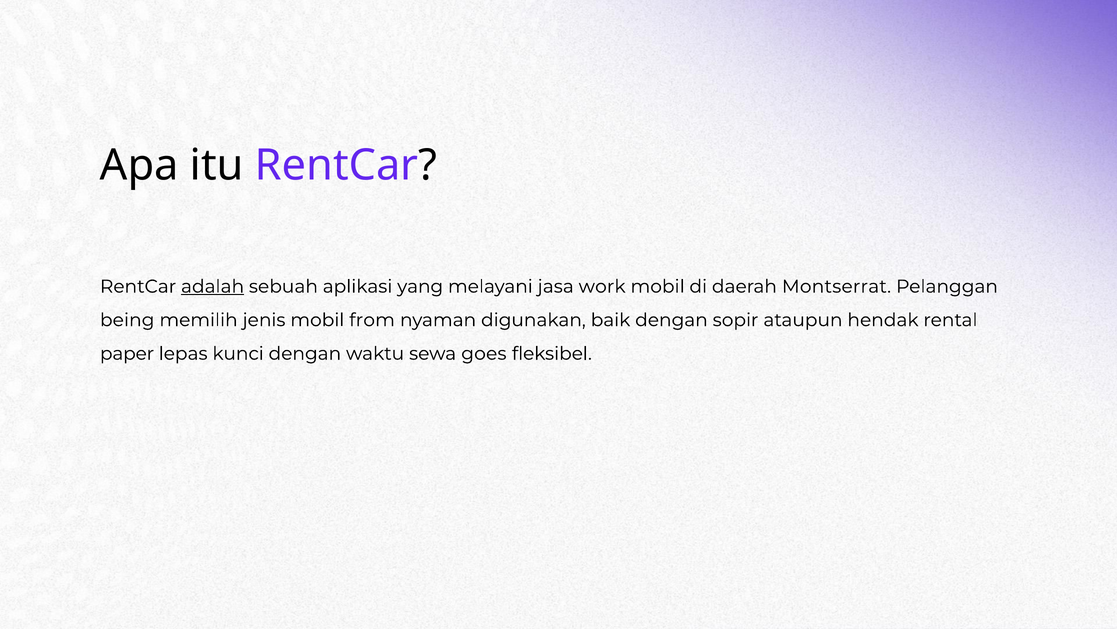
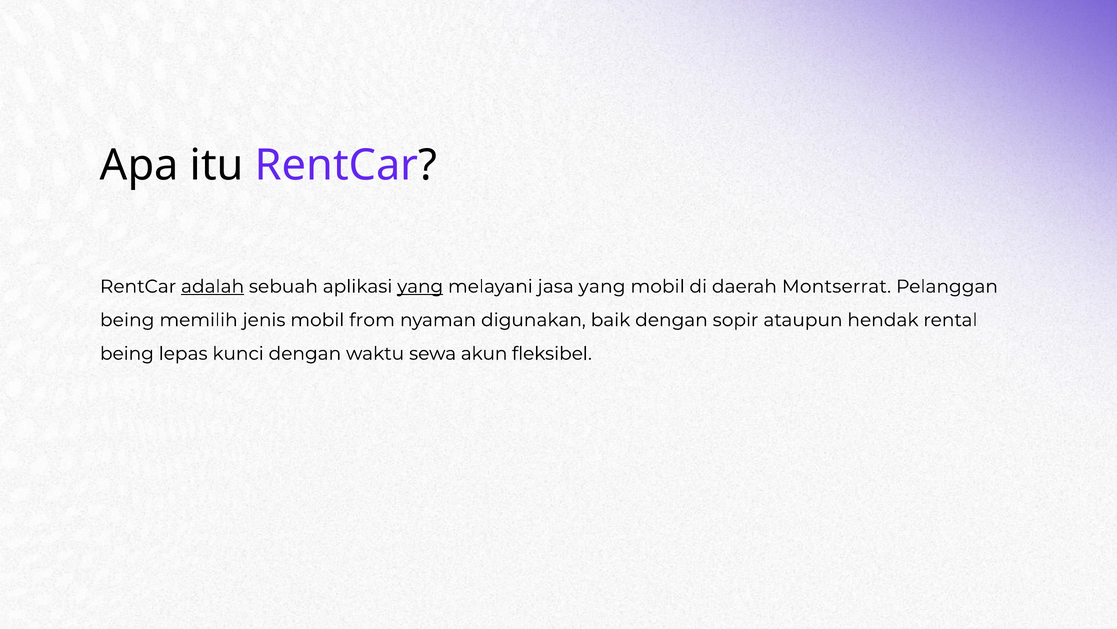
yang at (420, 286) underline: none -> present
jasa work: work -> yang
paper at (127, 353): paper -> being
goes: goes -> akun
